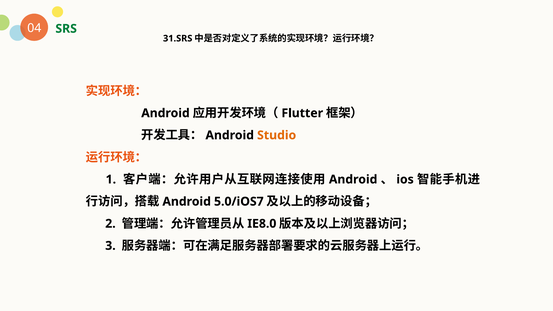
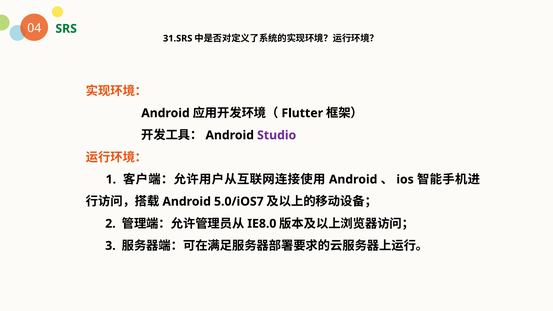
Studio colour: orange -> purple
